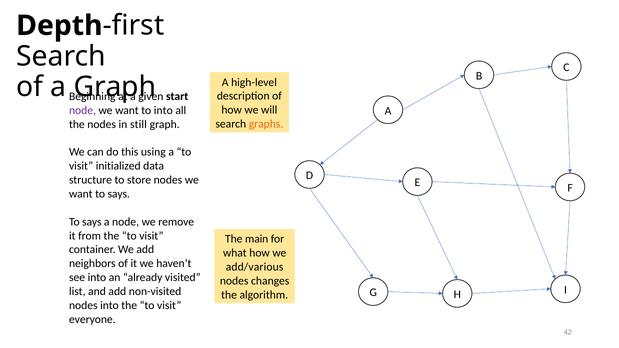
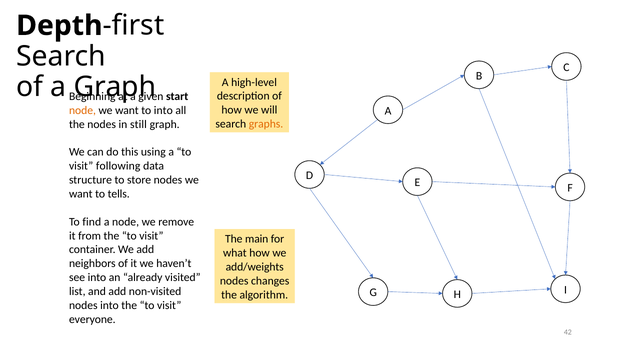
node at (82, 110) colour: purple -> orange
initialized: initialized -> following
want to says: says -> tells
says at (92, 222): says -> find
add/various: add/various -> add/weights
